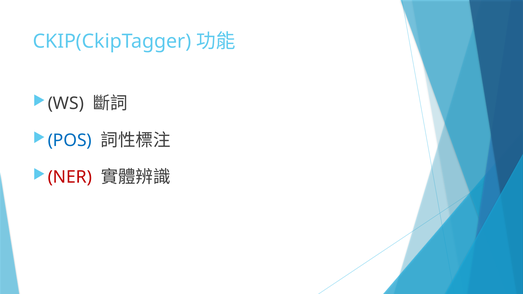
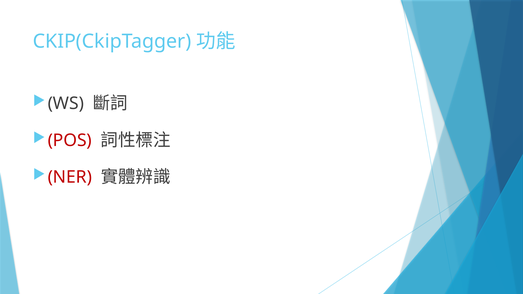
POS colour: blue -> red
